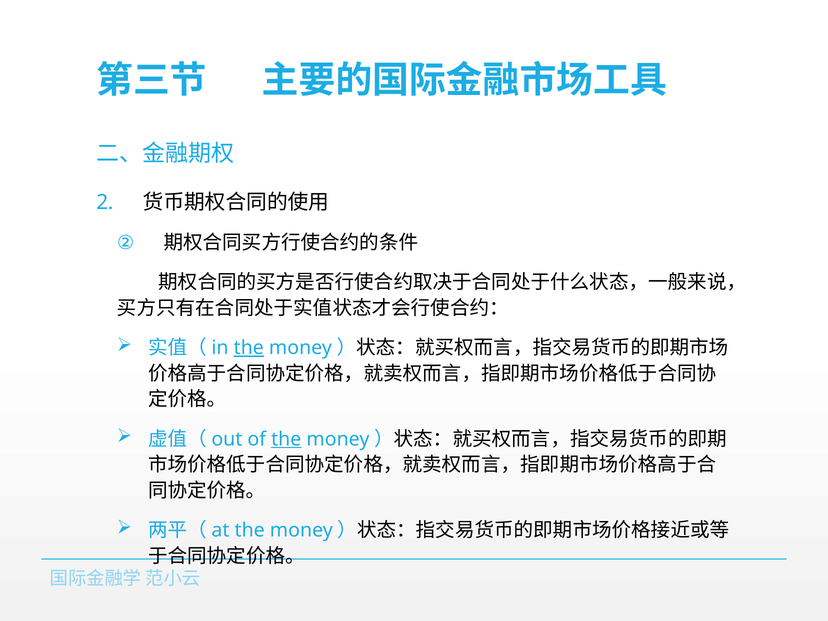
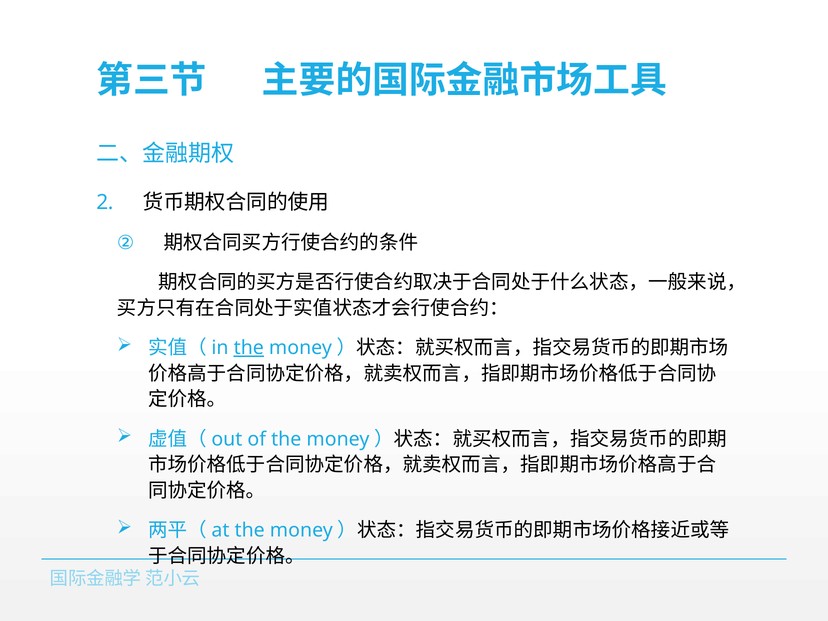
the at (286, 439) underline: present -> none
